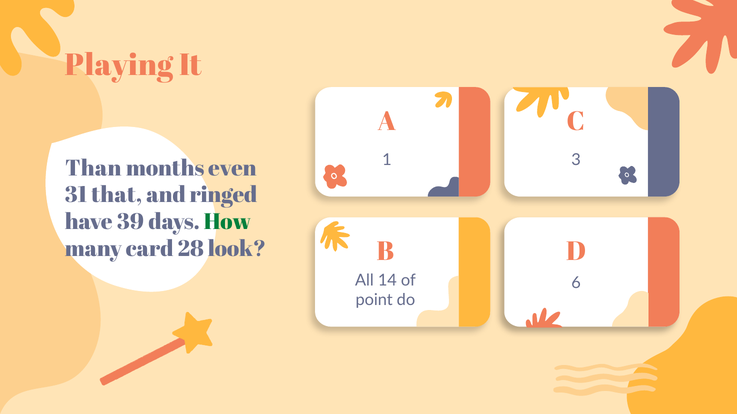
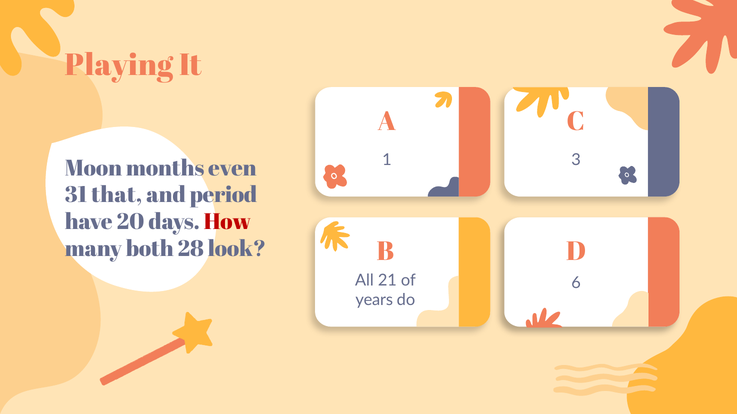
Than: Than -> Moon
ringed: ringed -> period
39: 39 -> 20
How colour: green -> red
card: card -> both
14: 14 -> 21
point: point -> years
